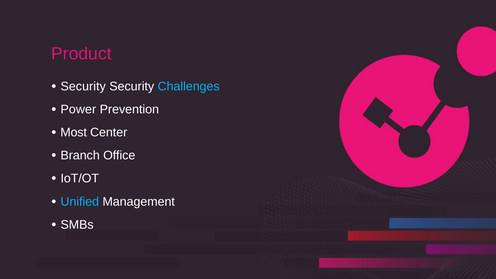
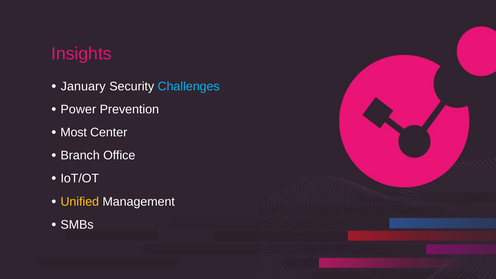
Product: Product -> Insights
Security at (83, 86): Security -> January
Unified colour: light blue -> yellow
